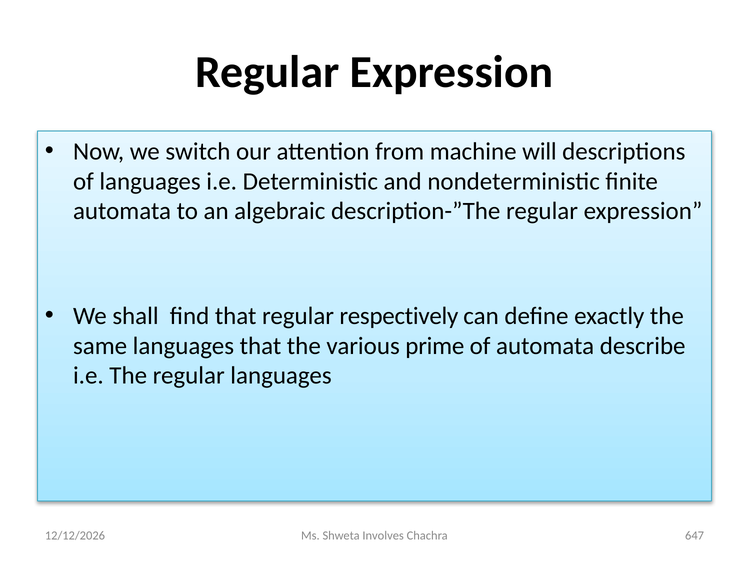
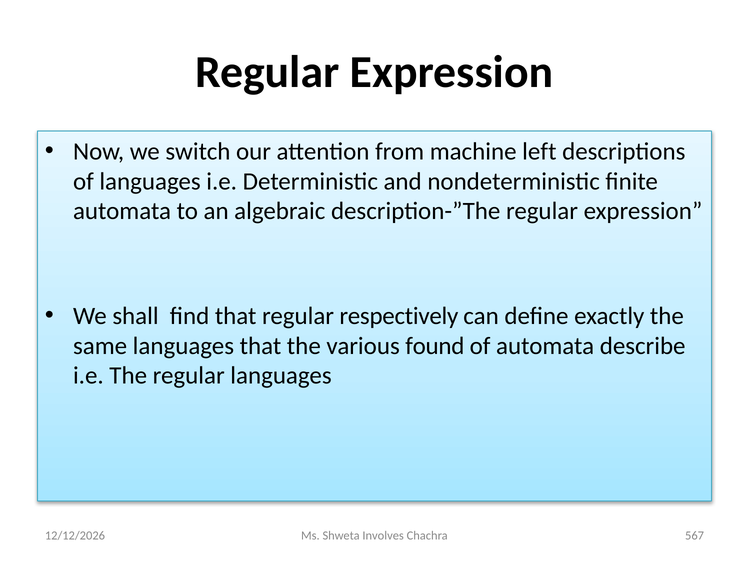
will: will -> left
prime: prime -> found
647: 647 -> 567
